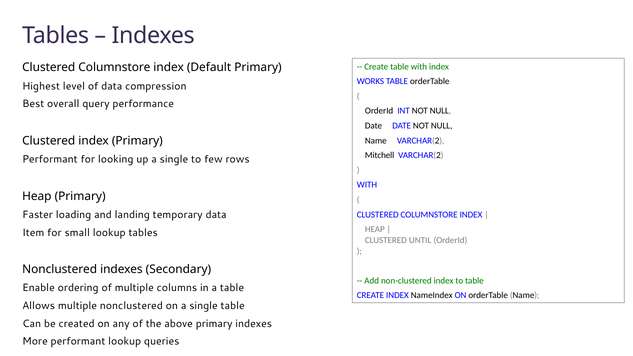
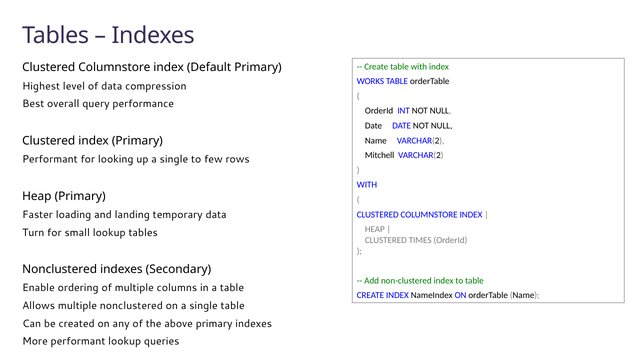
Item: Item -> Turn
UNTIL: UNTIL -> TIMES
